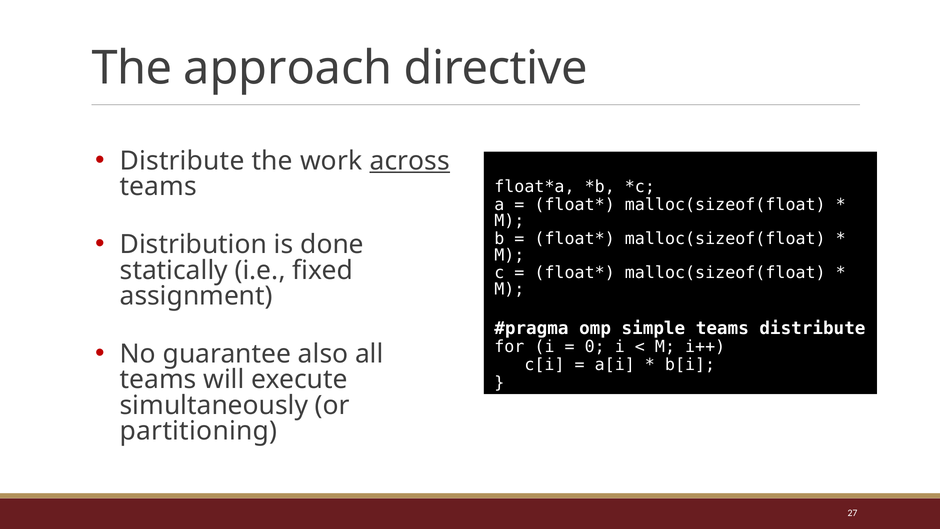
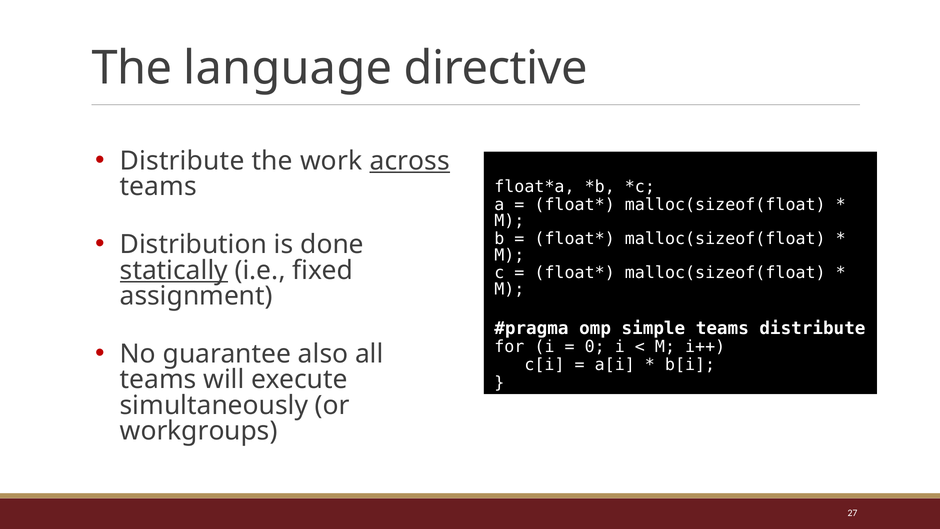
approach: approach -> language
statically underline: none -> present
partitioning: partitioning -> workgroups
